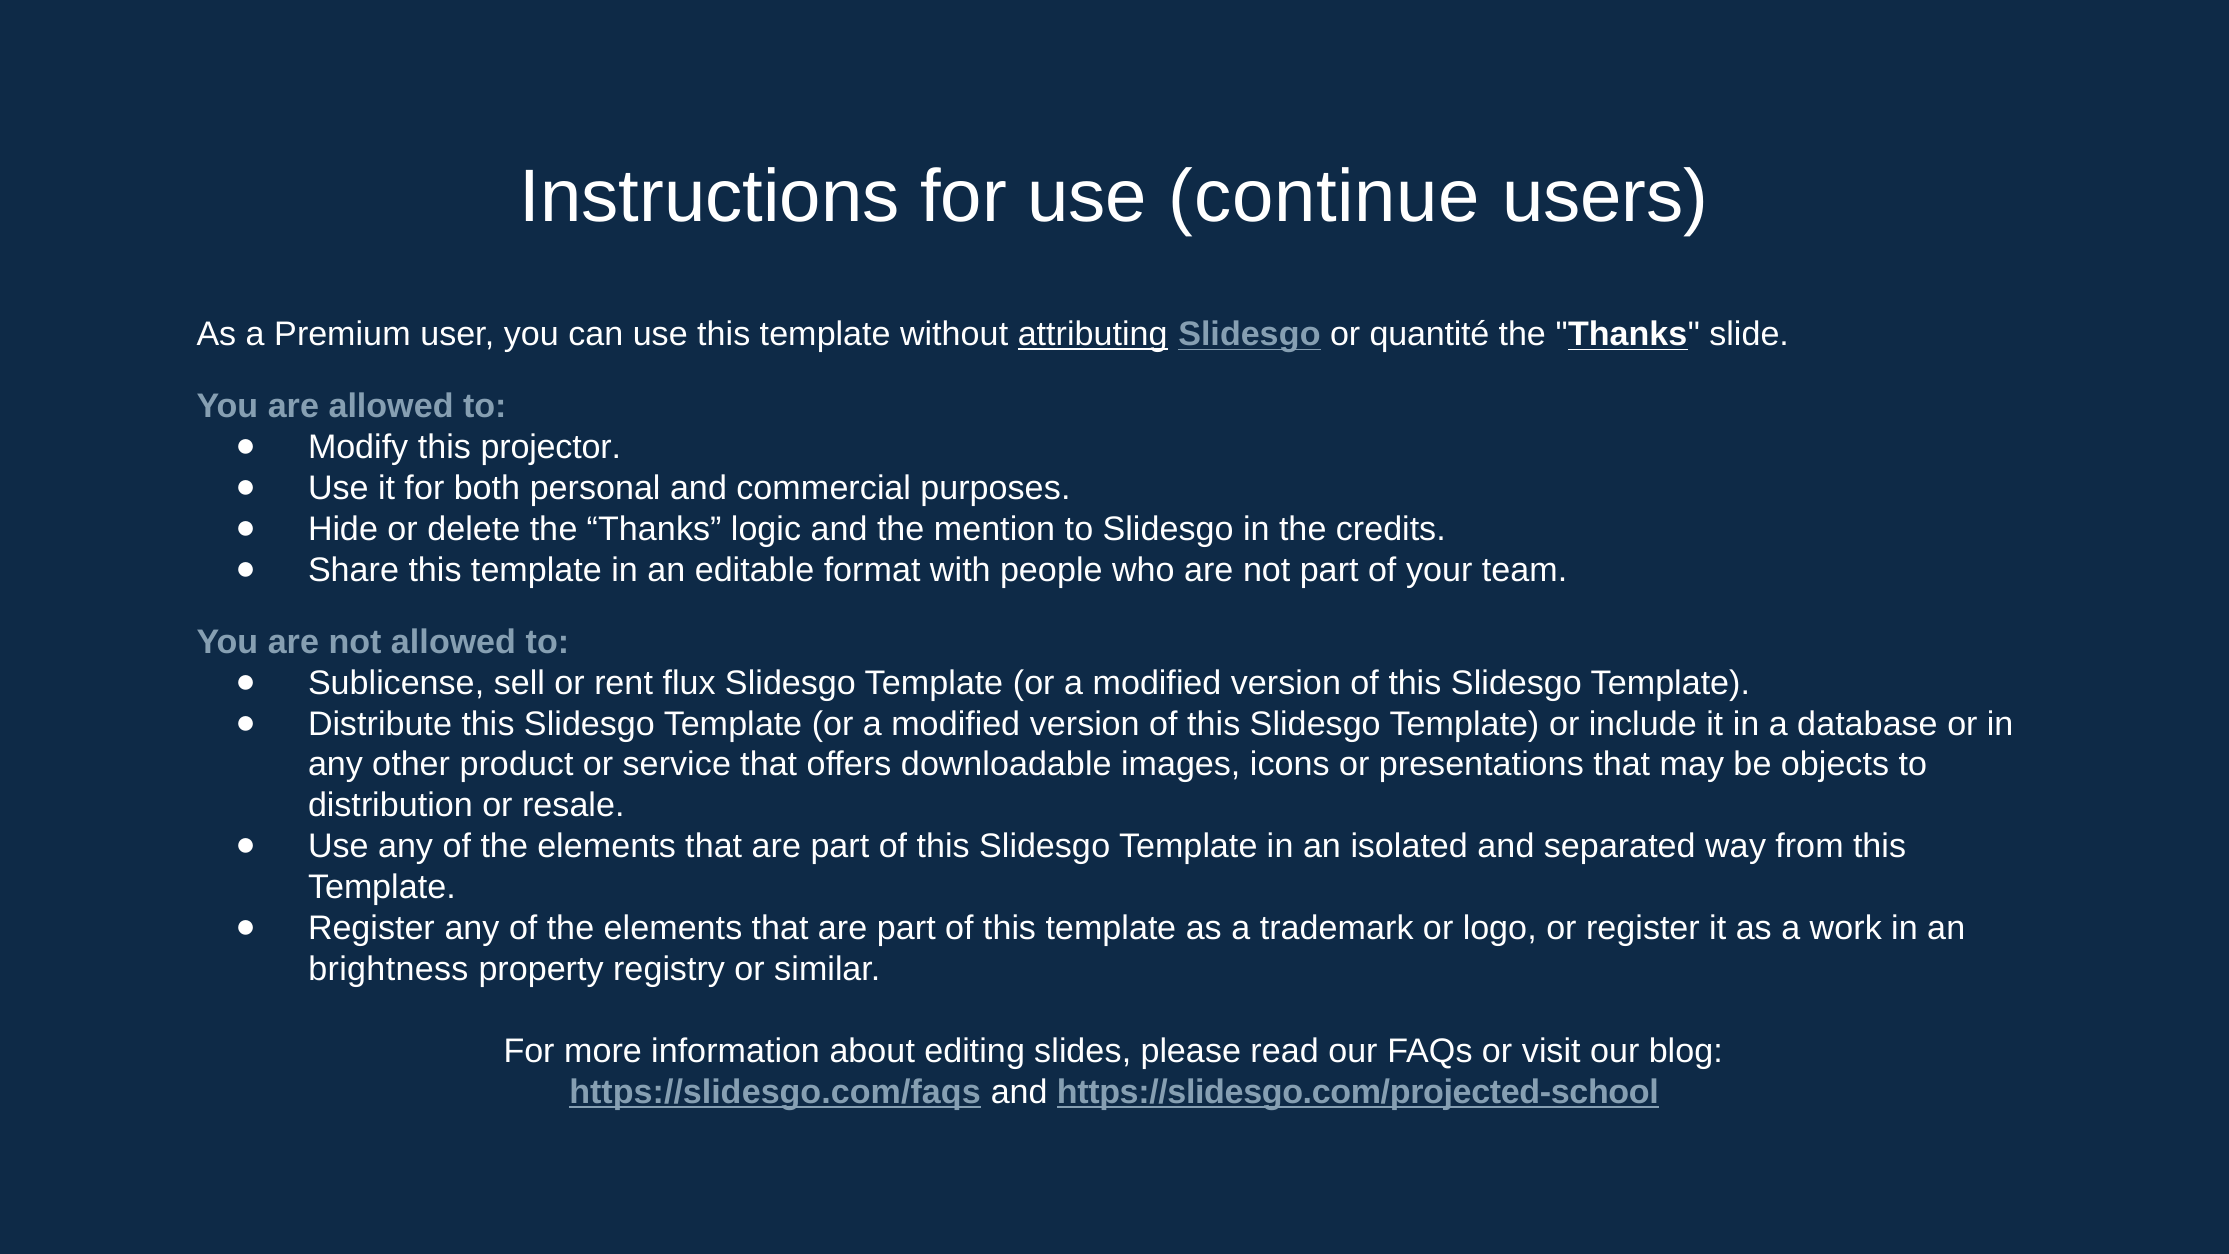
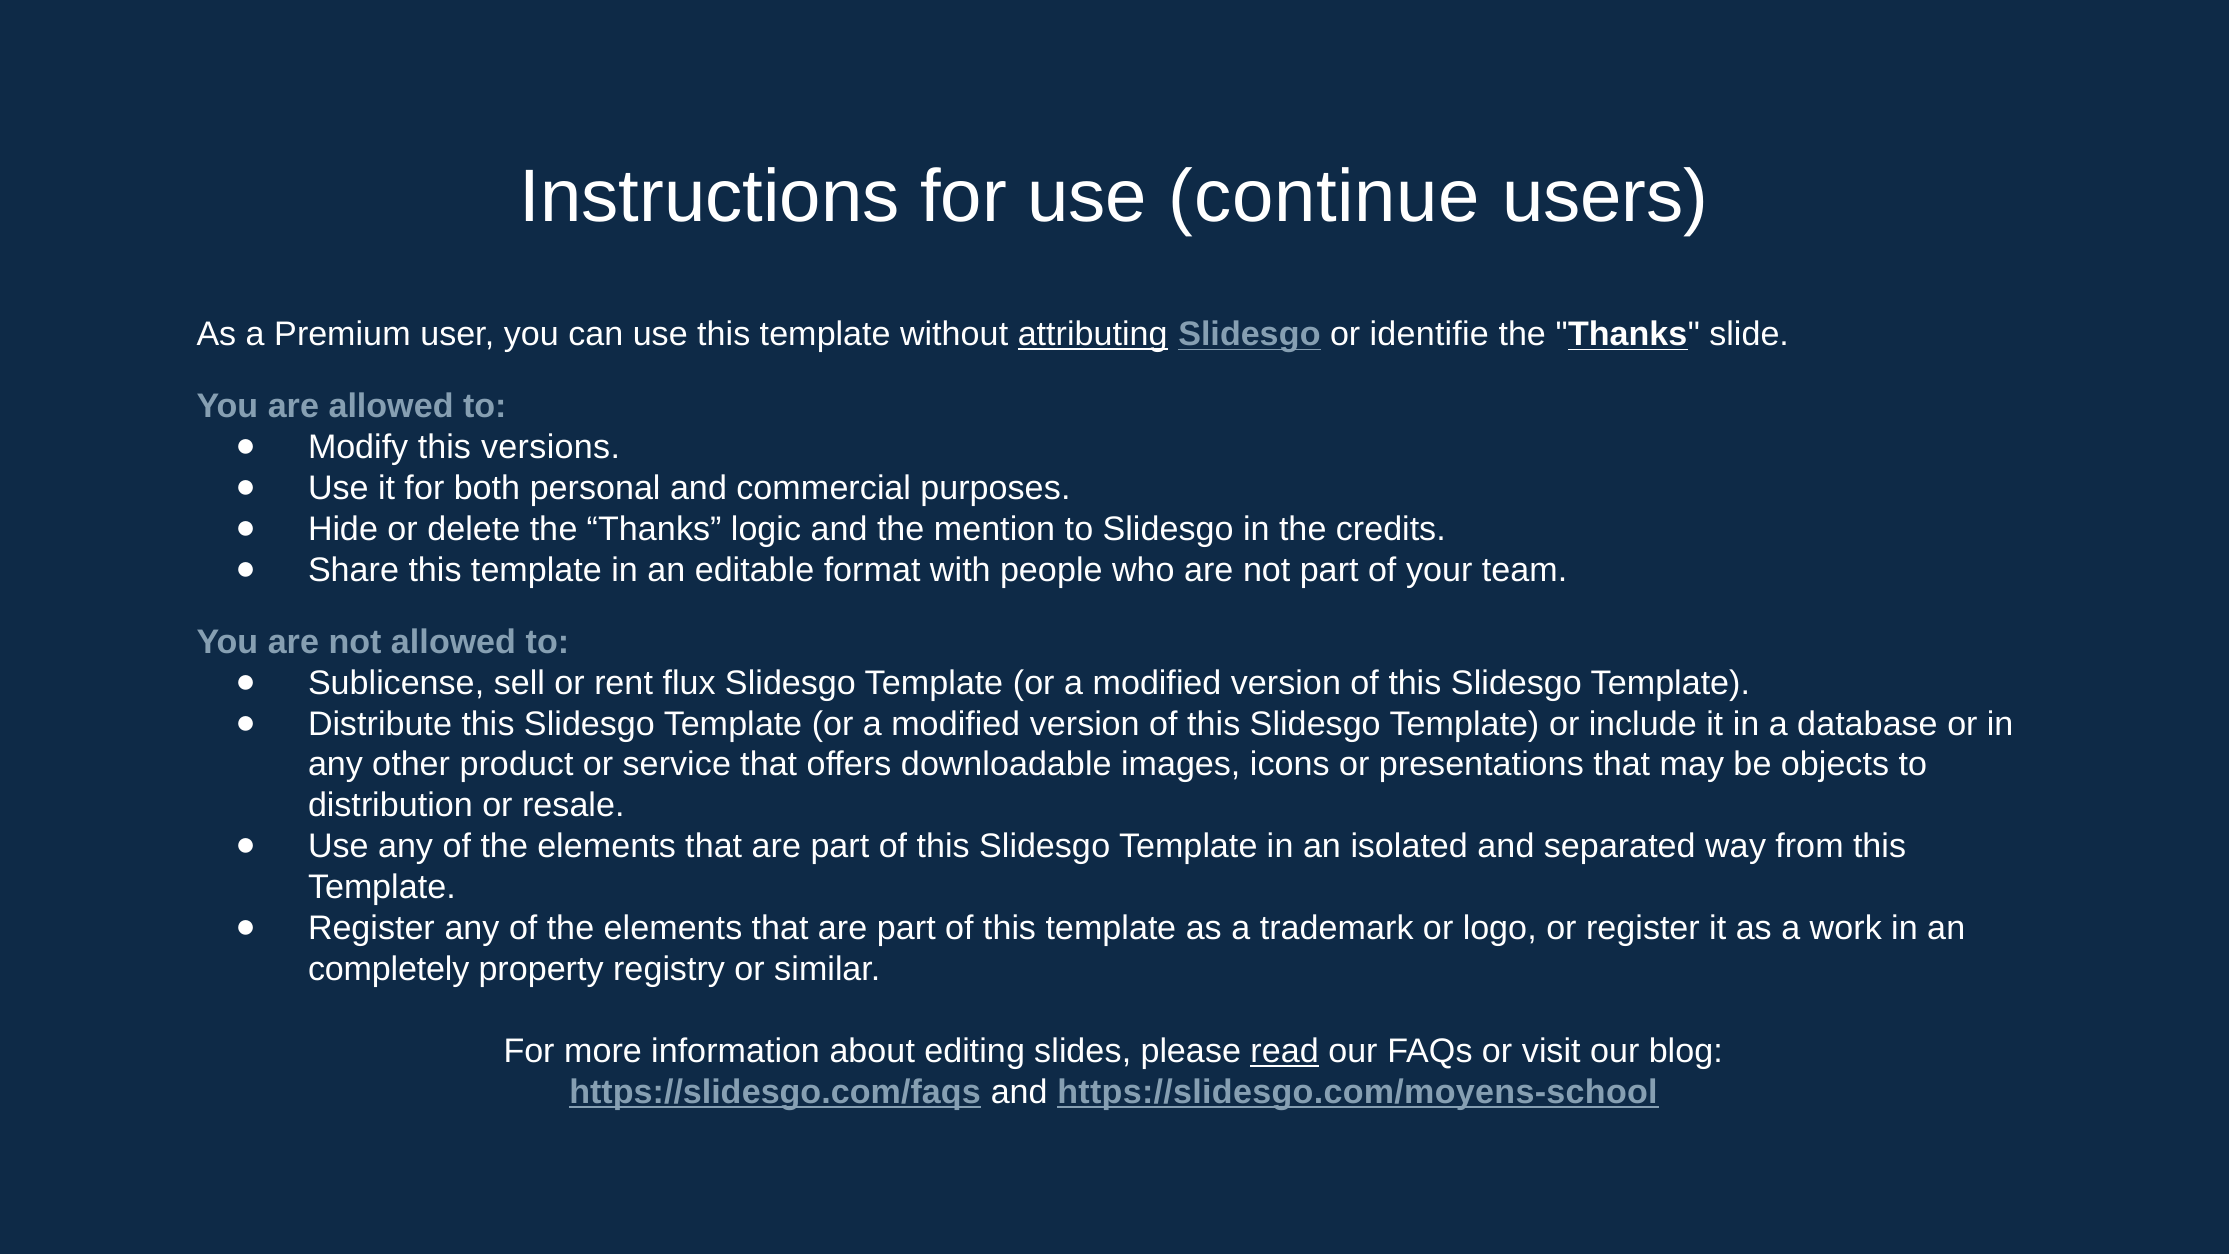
quantité: quantité -> identifie
projector: projector -> versions
brightness: brightness -> completely
read underline: none -> present
https://slidesgo.com/projected-school: https://slidesgo.com/projected-school -> https://slidesgo.com/moyens-school
